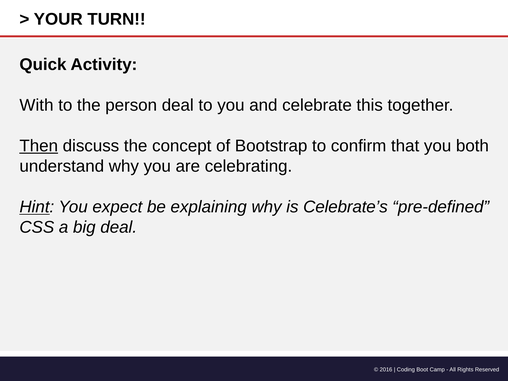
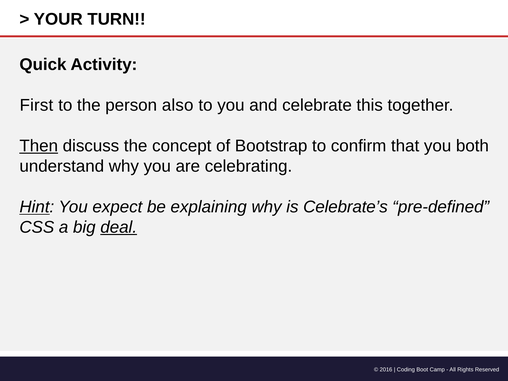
With: With -> First
person deal: deal -> also
deal at (119, 227) underline: none -> present
